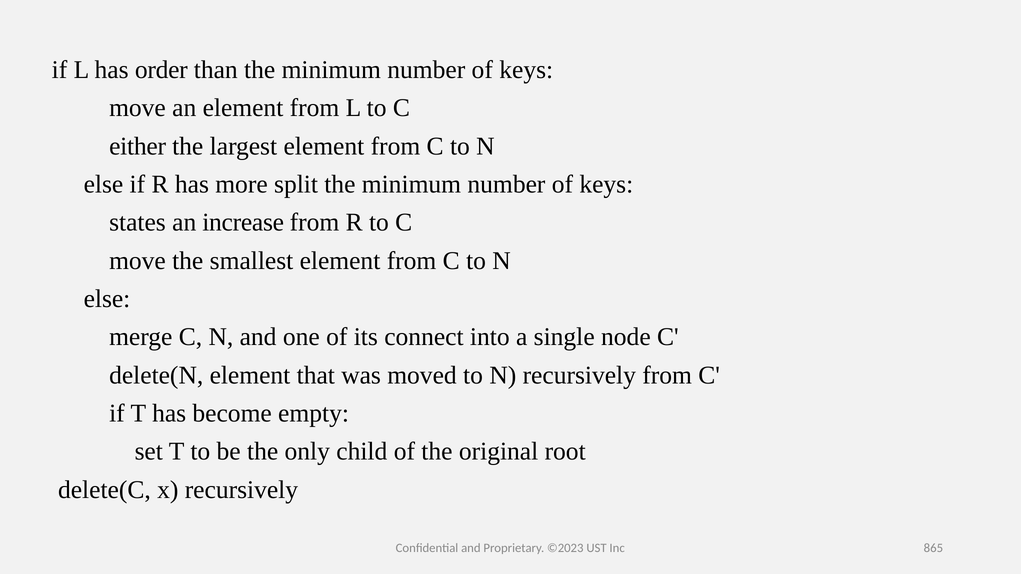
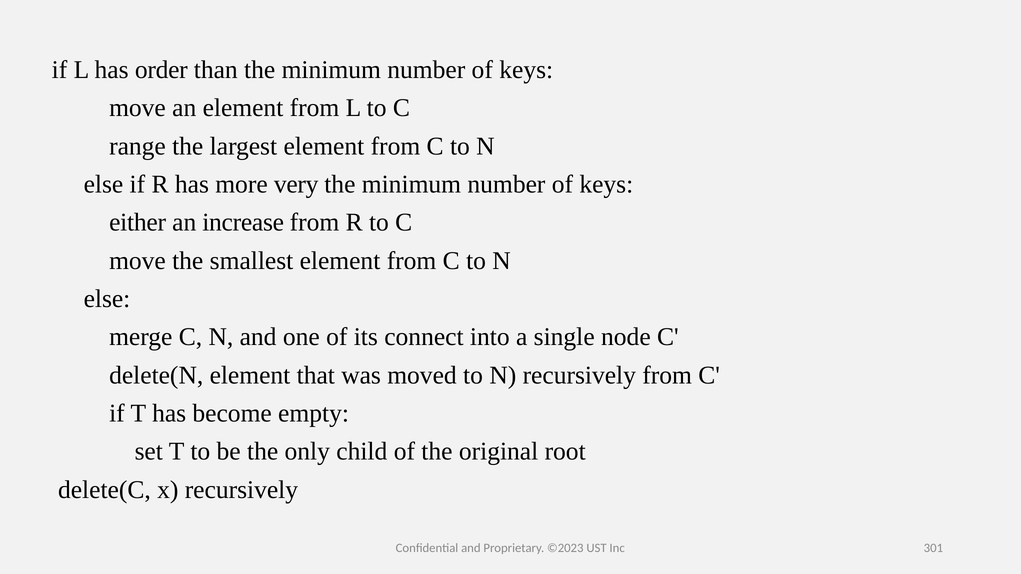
either: either -> range
split: split -> very
states: states -> either
865: 865 -> 301
